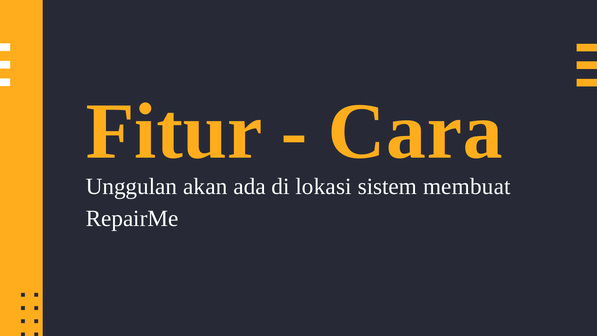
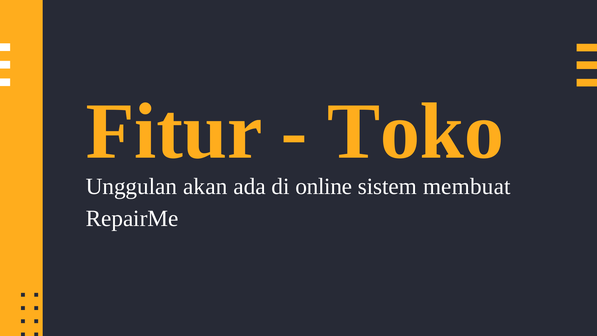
Cara: Cara -> Toko
lokasi: lokasi -> online
